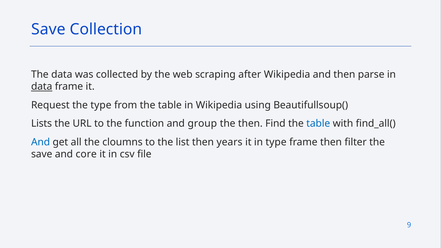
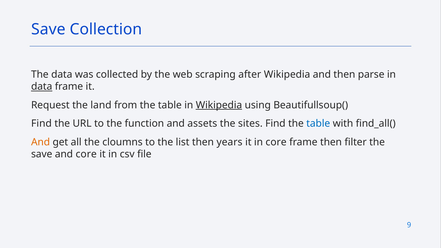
the type: type -> land
Wikipedia at (219, 105) underline: none -> present
Lists at (42, 124): Lists -> Find
group: group -> assets
the then: then -> sites
And at (41, 142) colour: blue -> orange
in type: type -> core
